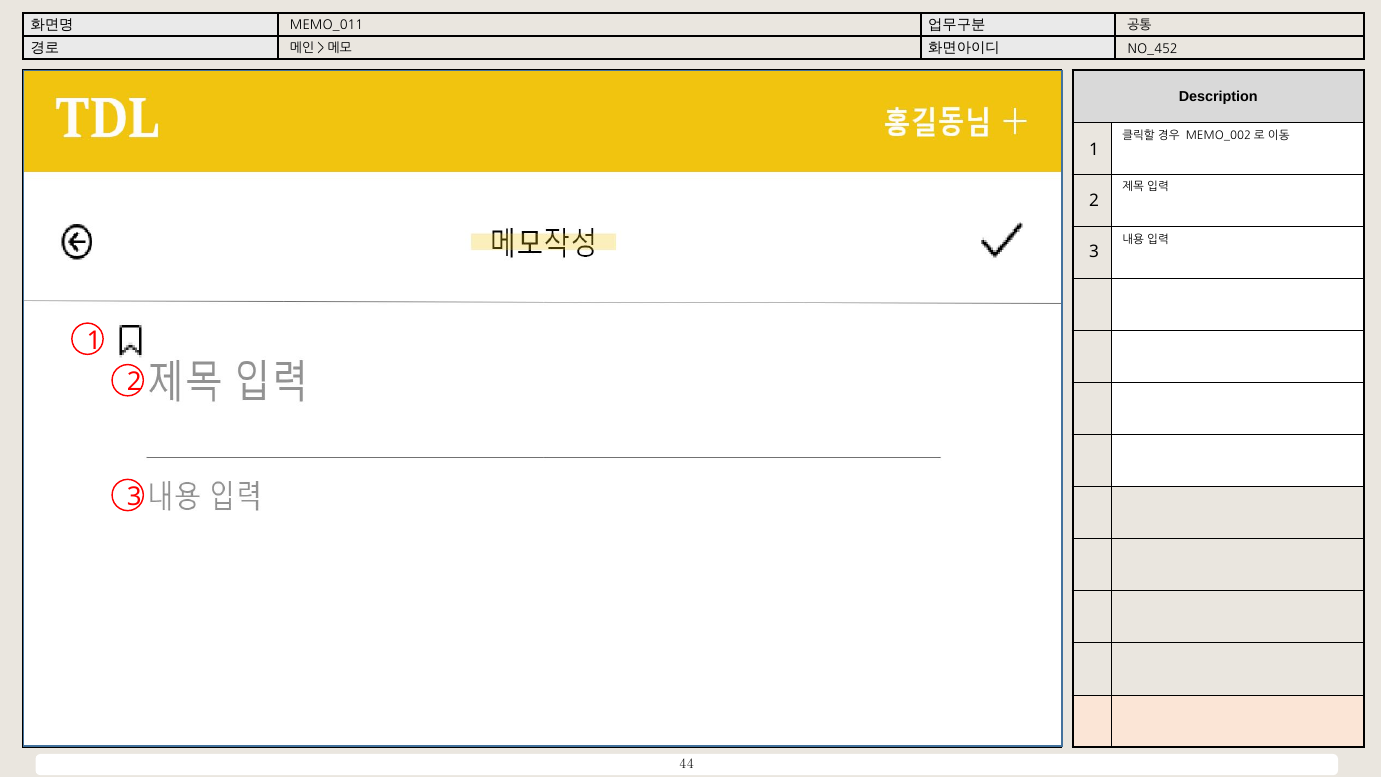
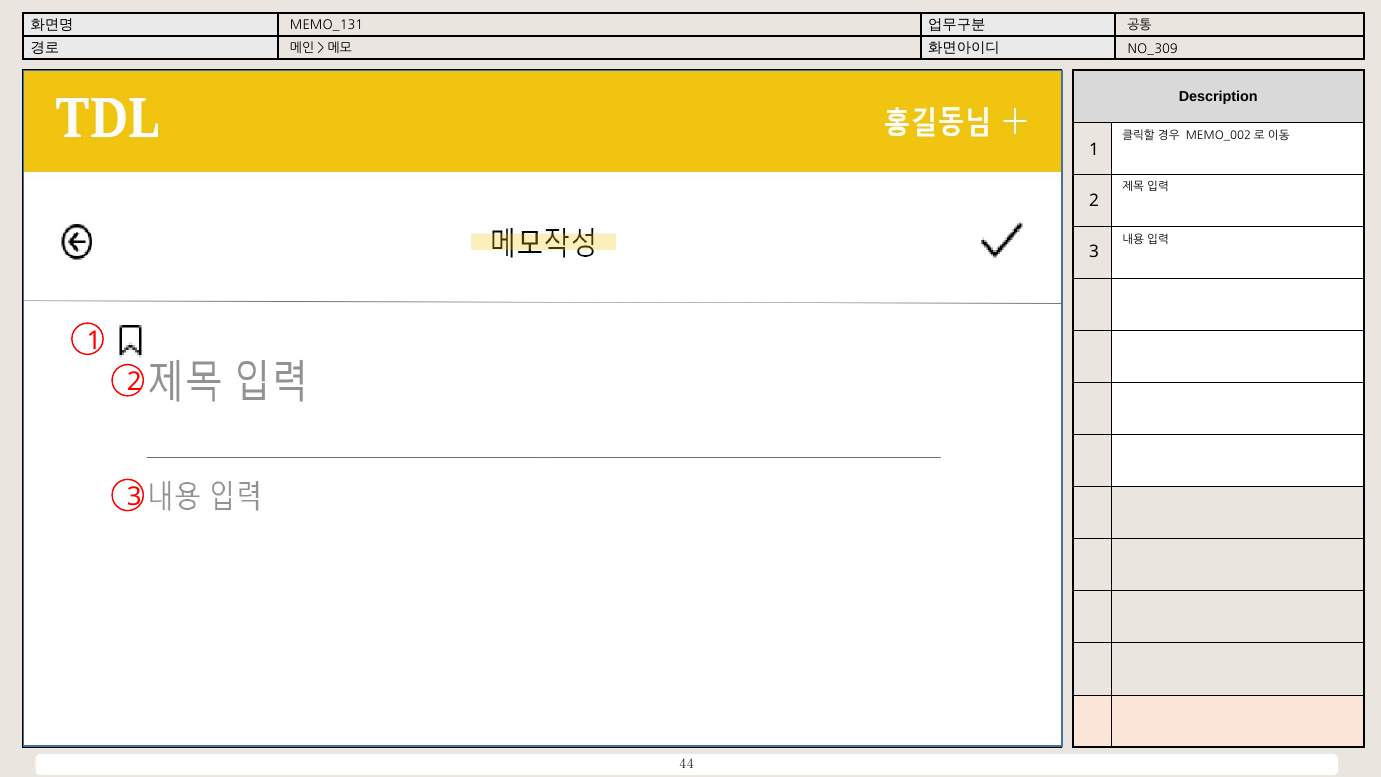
MEMO_011: MEMO_011 -> MEMO_131
NO_452: NO_452 -> NO_309
